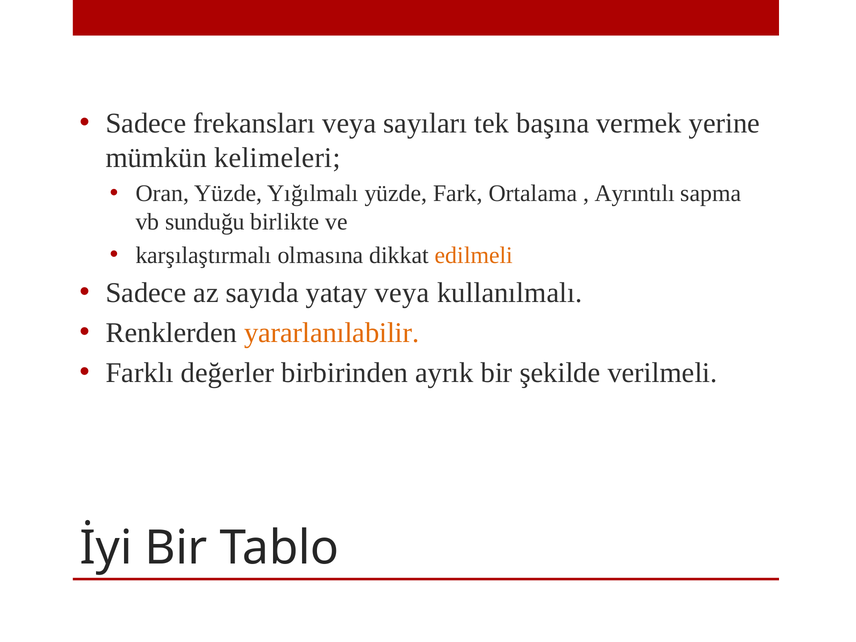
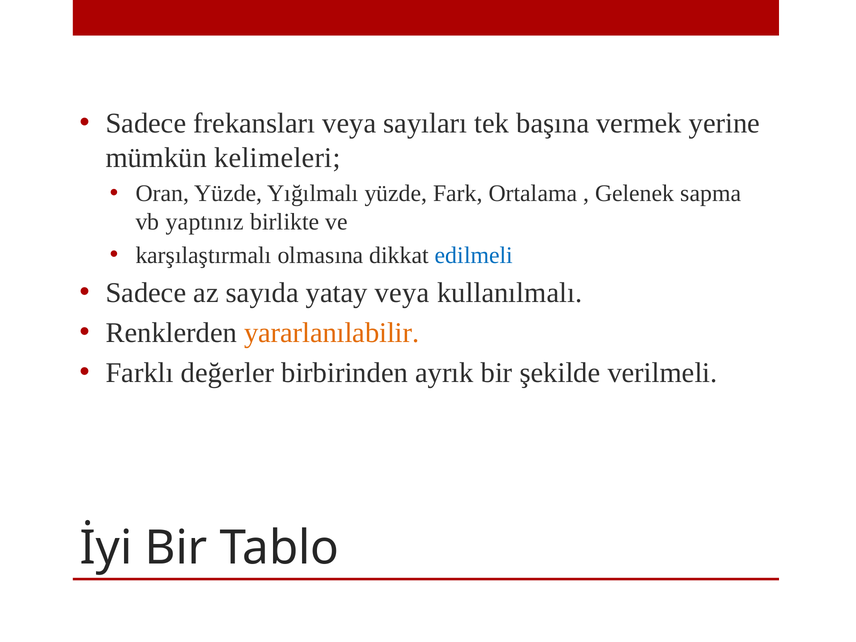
Ayrıntılı: Ayrıntılı -> Gelenek
sunduğu: sunduğu -> yaptınız
edilmeli colour: orange -> blue
